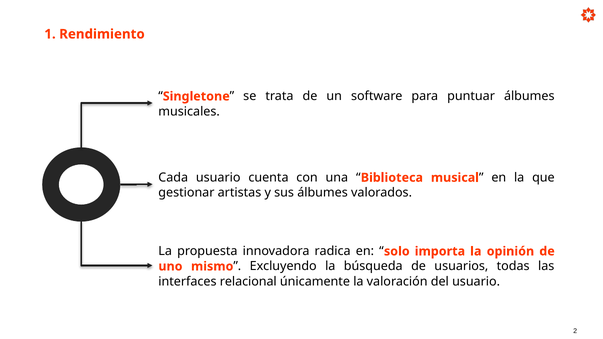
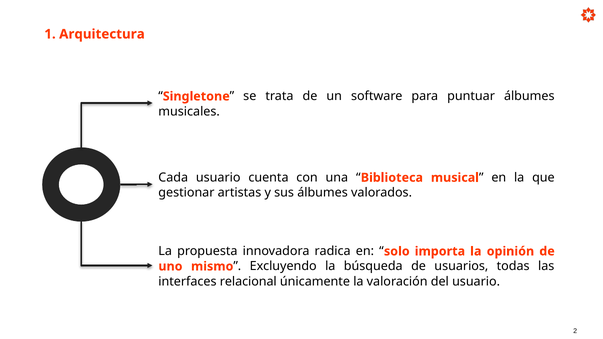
Rendimiento: Rendimiento -> Arquitectura
